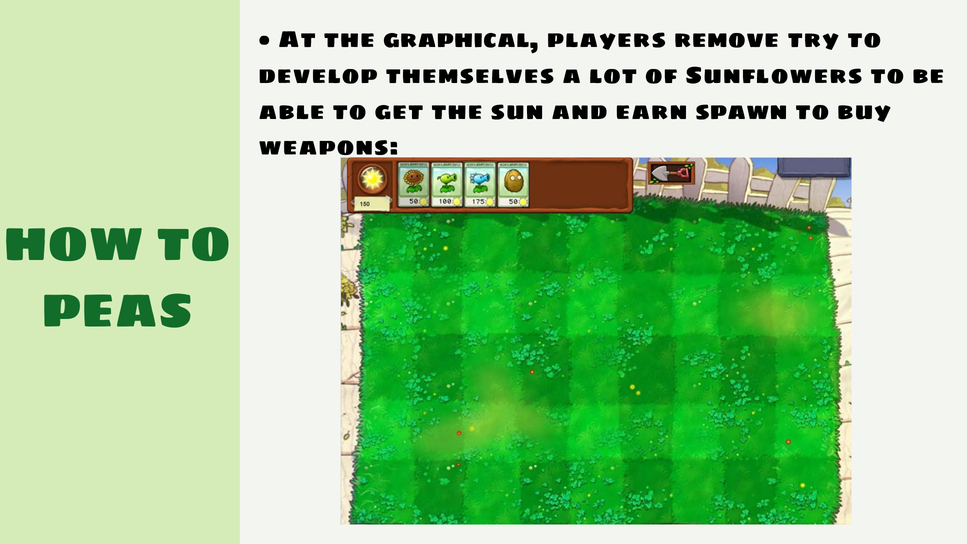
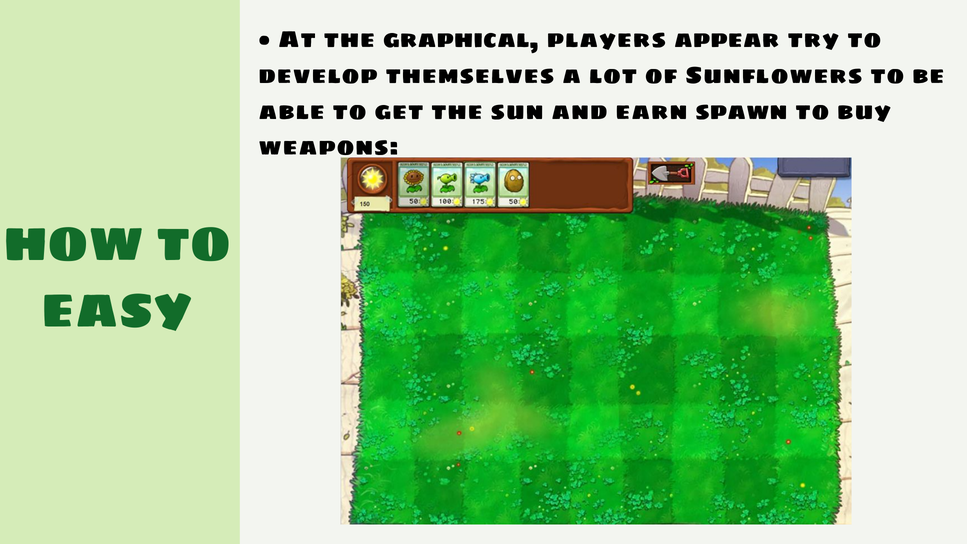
remove: remove -> appear
PEAS: PEAS -> EASY
